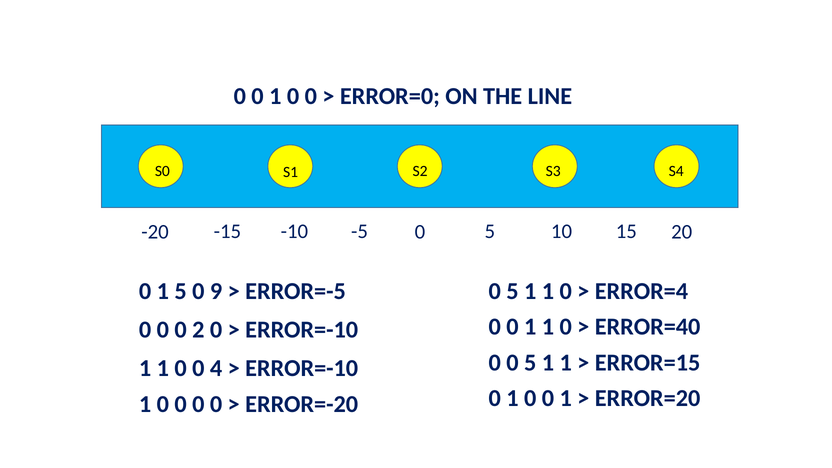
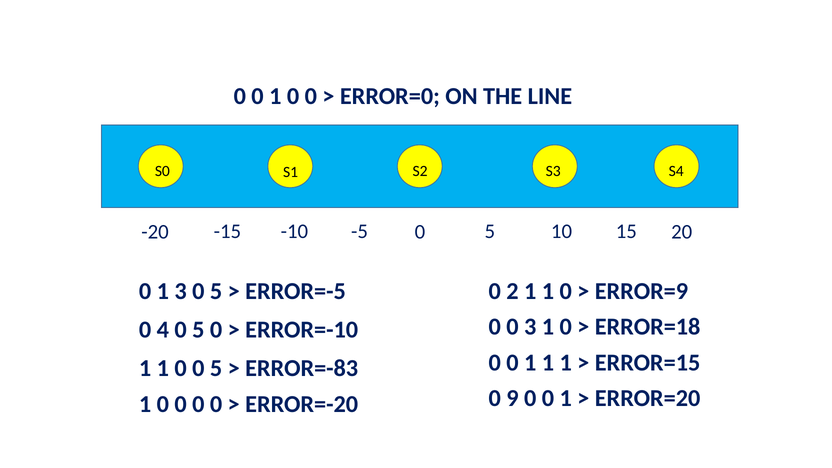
1 5: 5 -> 3
9 at (216, 291): 9 -> 5
5 at (512, 291): 5 -> 2
ERROR=4: ERROR=4 -> ERROR=9
1 at (530, 327): 1 -> 3
ERROR=40: ERROR=40 -> ERROR=18
0 at (163, 330): 0 -> 4
2 at (198, 330): 2 -> 5
5 at (530, 363): 5 -> 1
0 0 4: 4 -> 5
ERROR=-10 at (302, 368): ERROR=-10 -> ERROR=-83
1 at (512, 398): 1 -> 9
